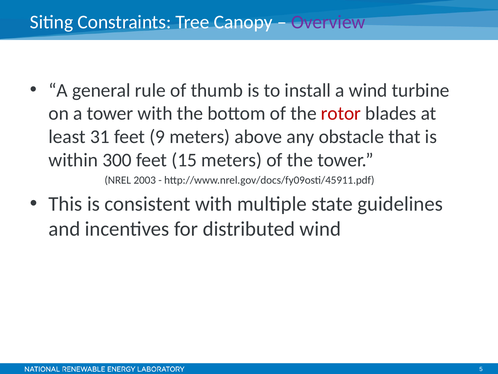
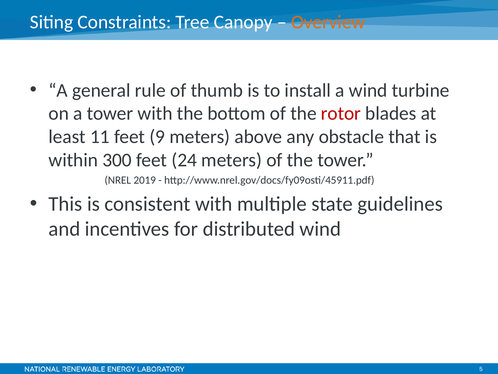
Overview colour: purple -> orange
31: 31 -> 11
15: 15 -> 24
2003: 2003 -> 2019
